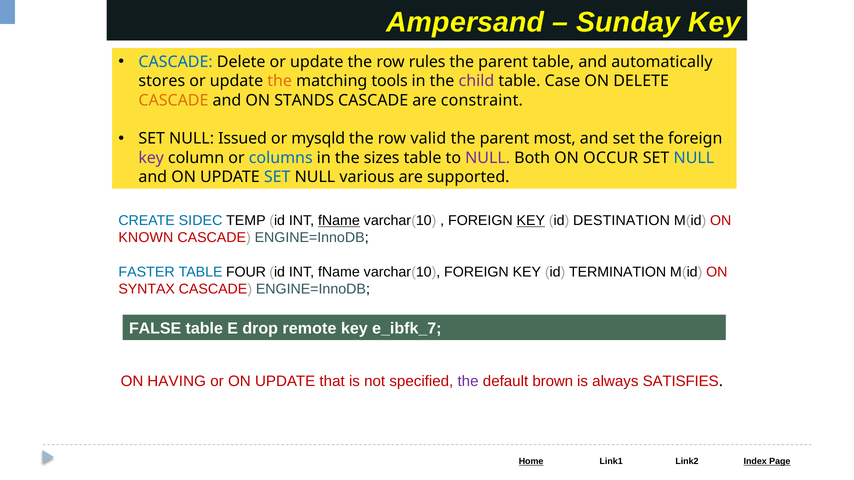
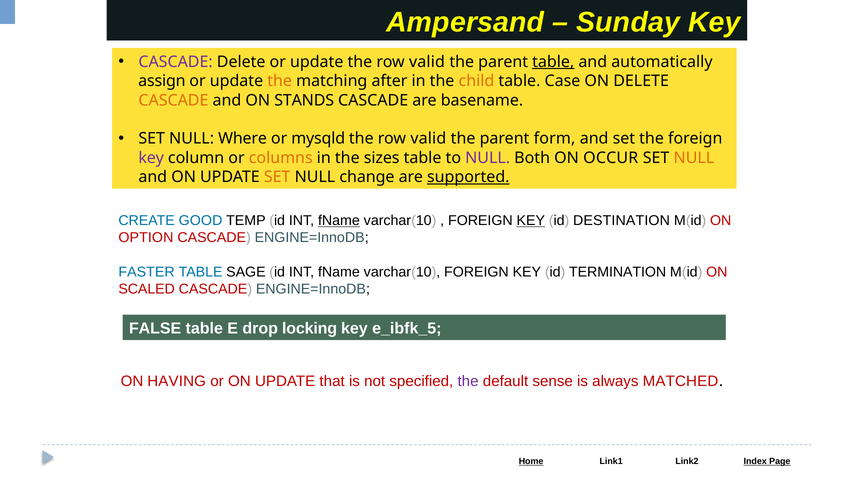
CASCADE at (176, 62) colour: blue -> purple
update the row rules: rules -> valid
table at (553, 62) underline: none -> present
stores: stores -> assign
tools: tools -> after
child colour: purple -> orange
constraint: constraint -> basename
Issued: Issued -> Where
most: most -> form
columns colour: blue -> orange
NULL at (694, 158) colour: blue -> orange
SET at (277, 177) colour: blue -> orange
various: various -> change
supported underline: none -> present
SIDEC: SIDEC -> GOOD
KNOWN: KNOWN -> OPTION
FOUR: FOUR -> SAGE
SYNTAX: SYNTAX -> SCALED
remote: remote -> locking
e_ibfk_7: e_ibfk_7 -> e_ibfk_5
brown: brown -> sense
SATISFIES: SATISFIES -> MATCHED
